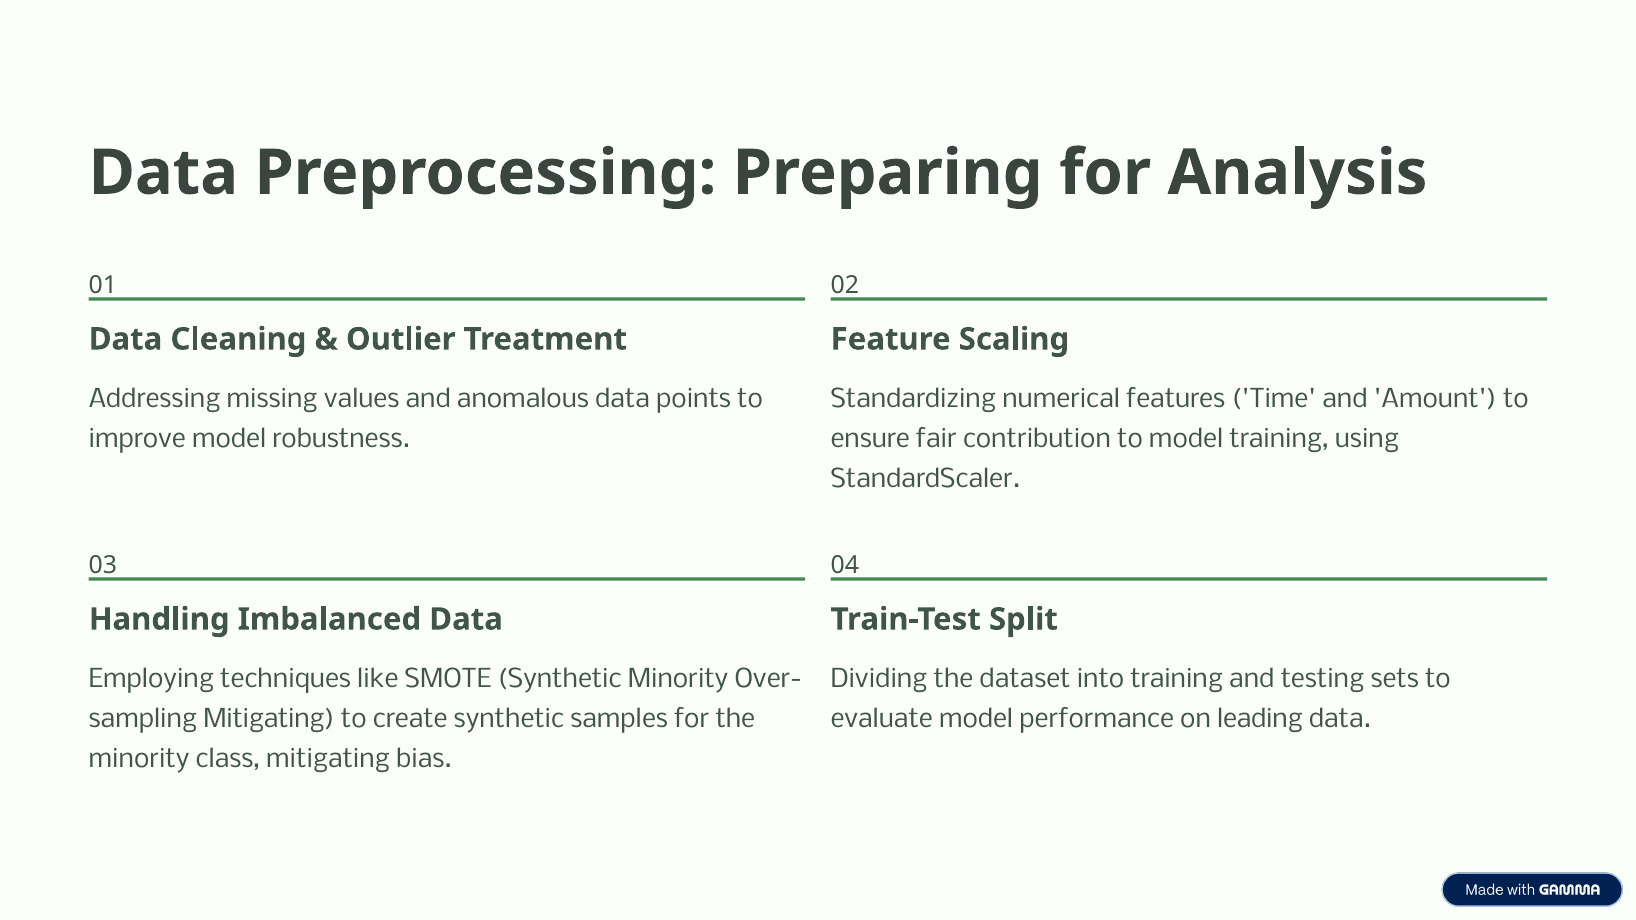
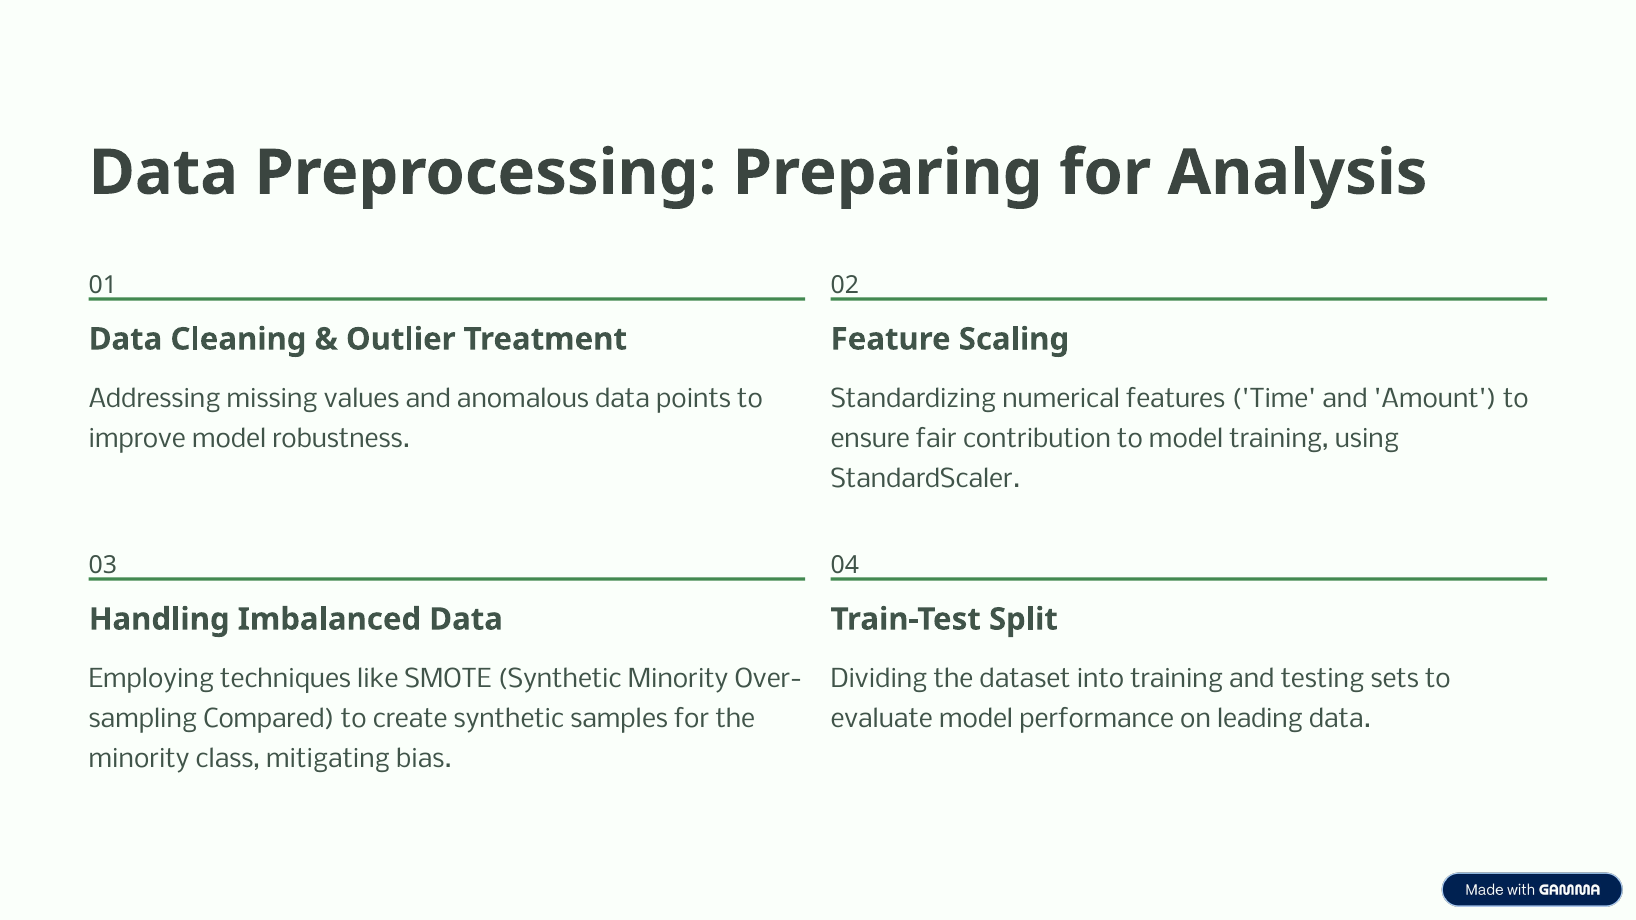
Mitigating at (269, 720): Mitigating -> Compared
